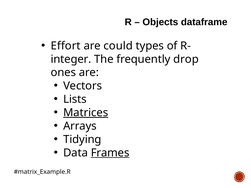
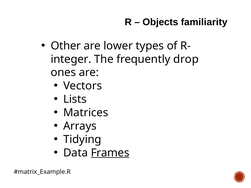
dataframe: dataframe -> familiarity
Effort: Effort -> Other
could: could -> lower
Matrices underline: present -> none
